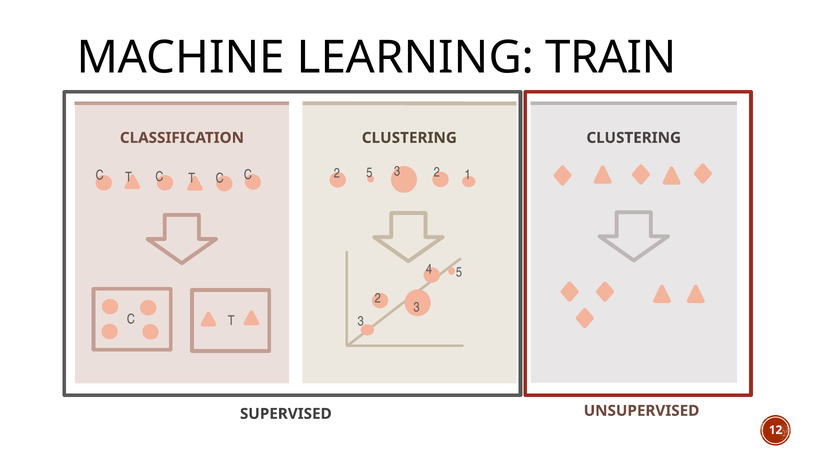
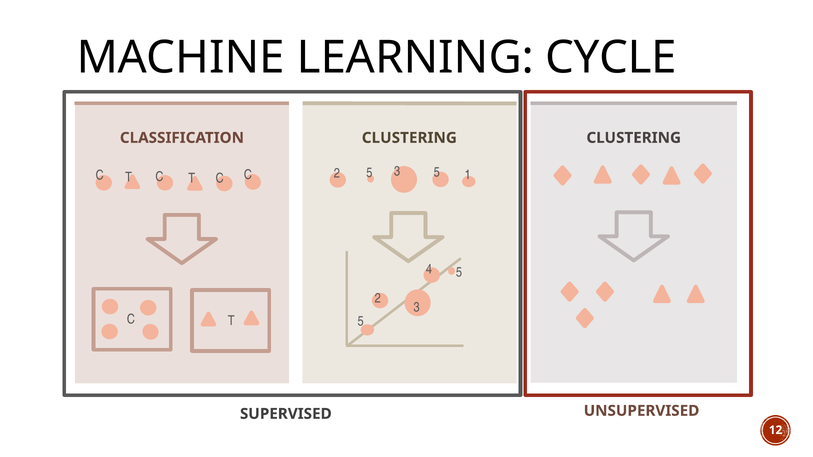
TRAIN: TRAIN -> CYCLE
2 3 2: 2 -> 5
T 3: 3 -> 5
